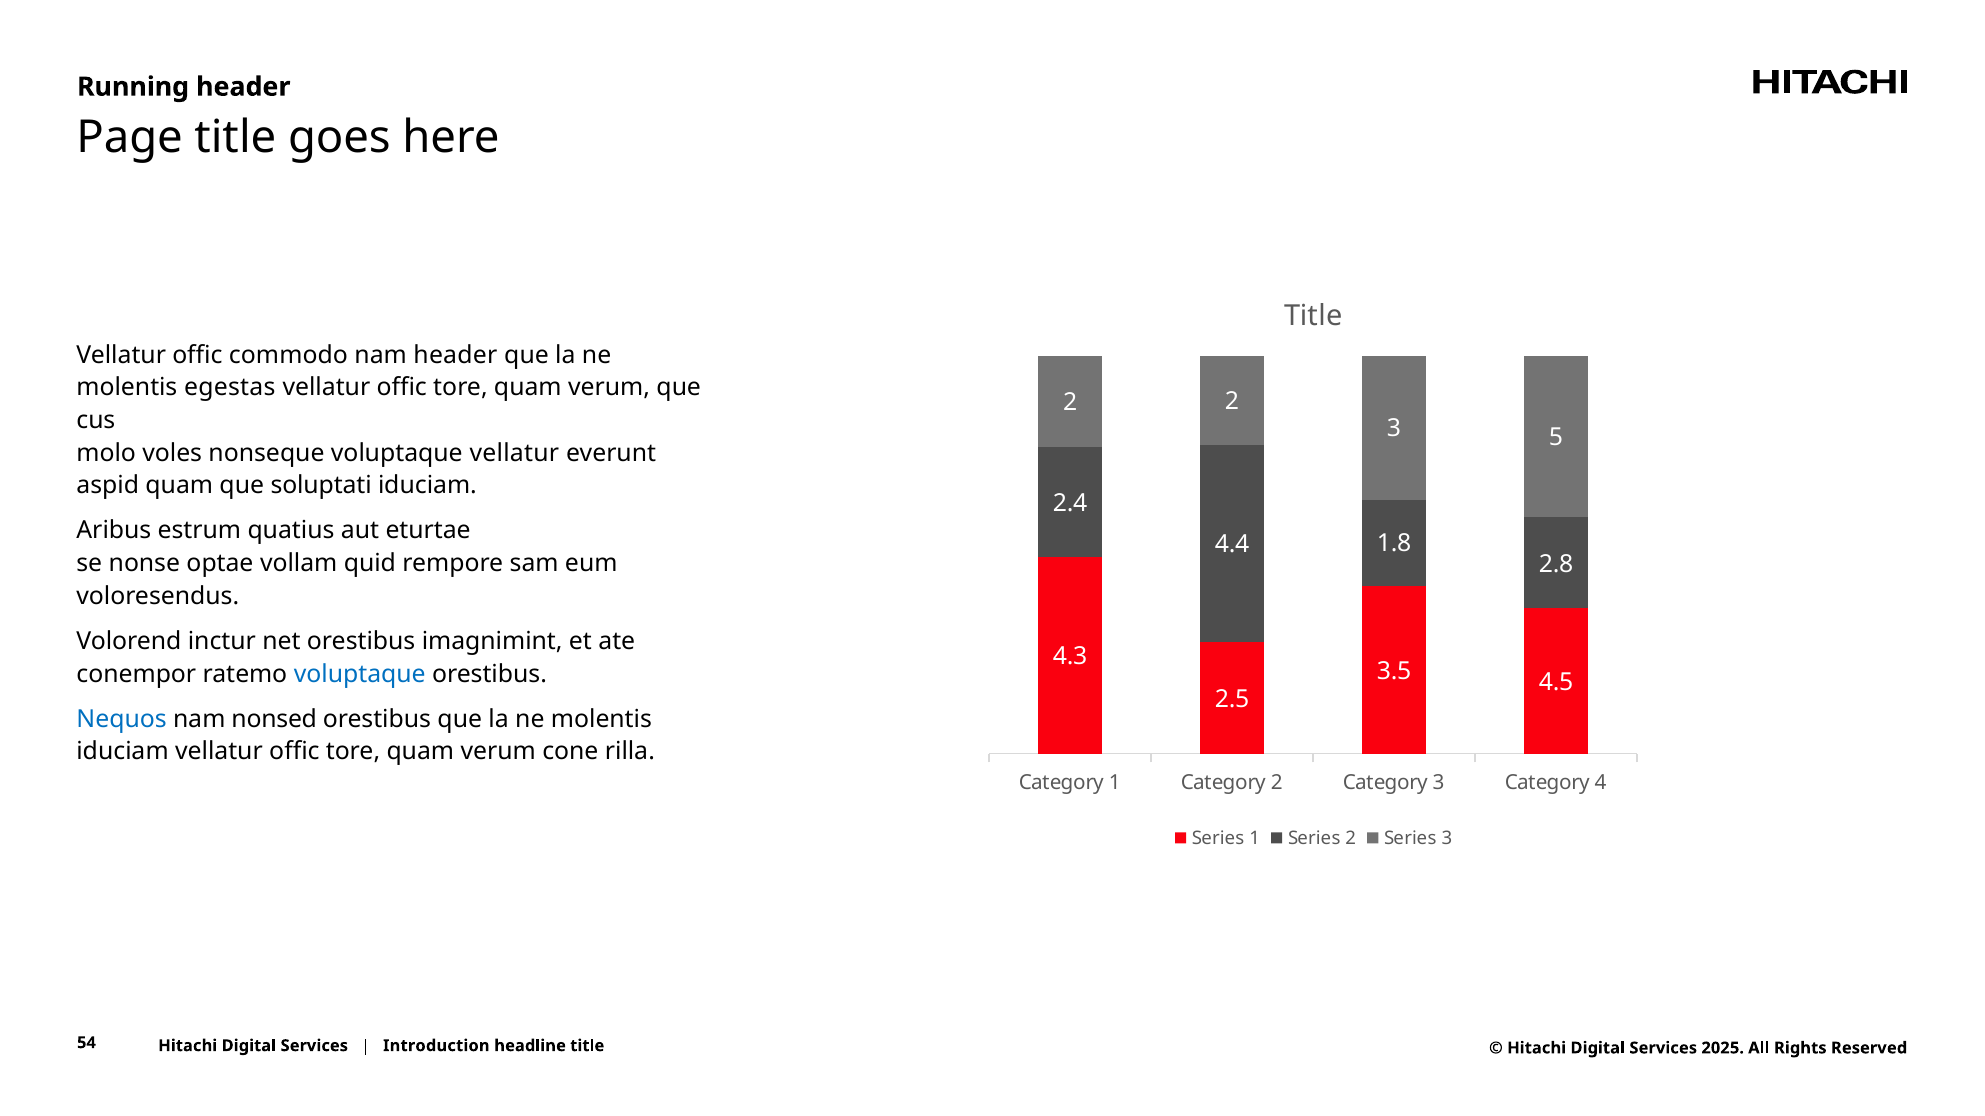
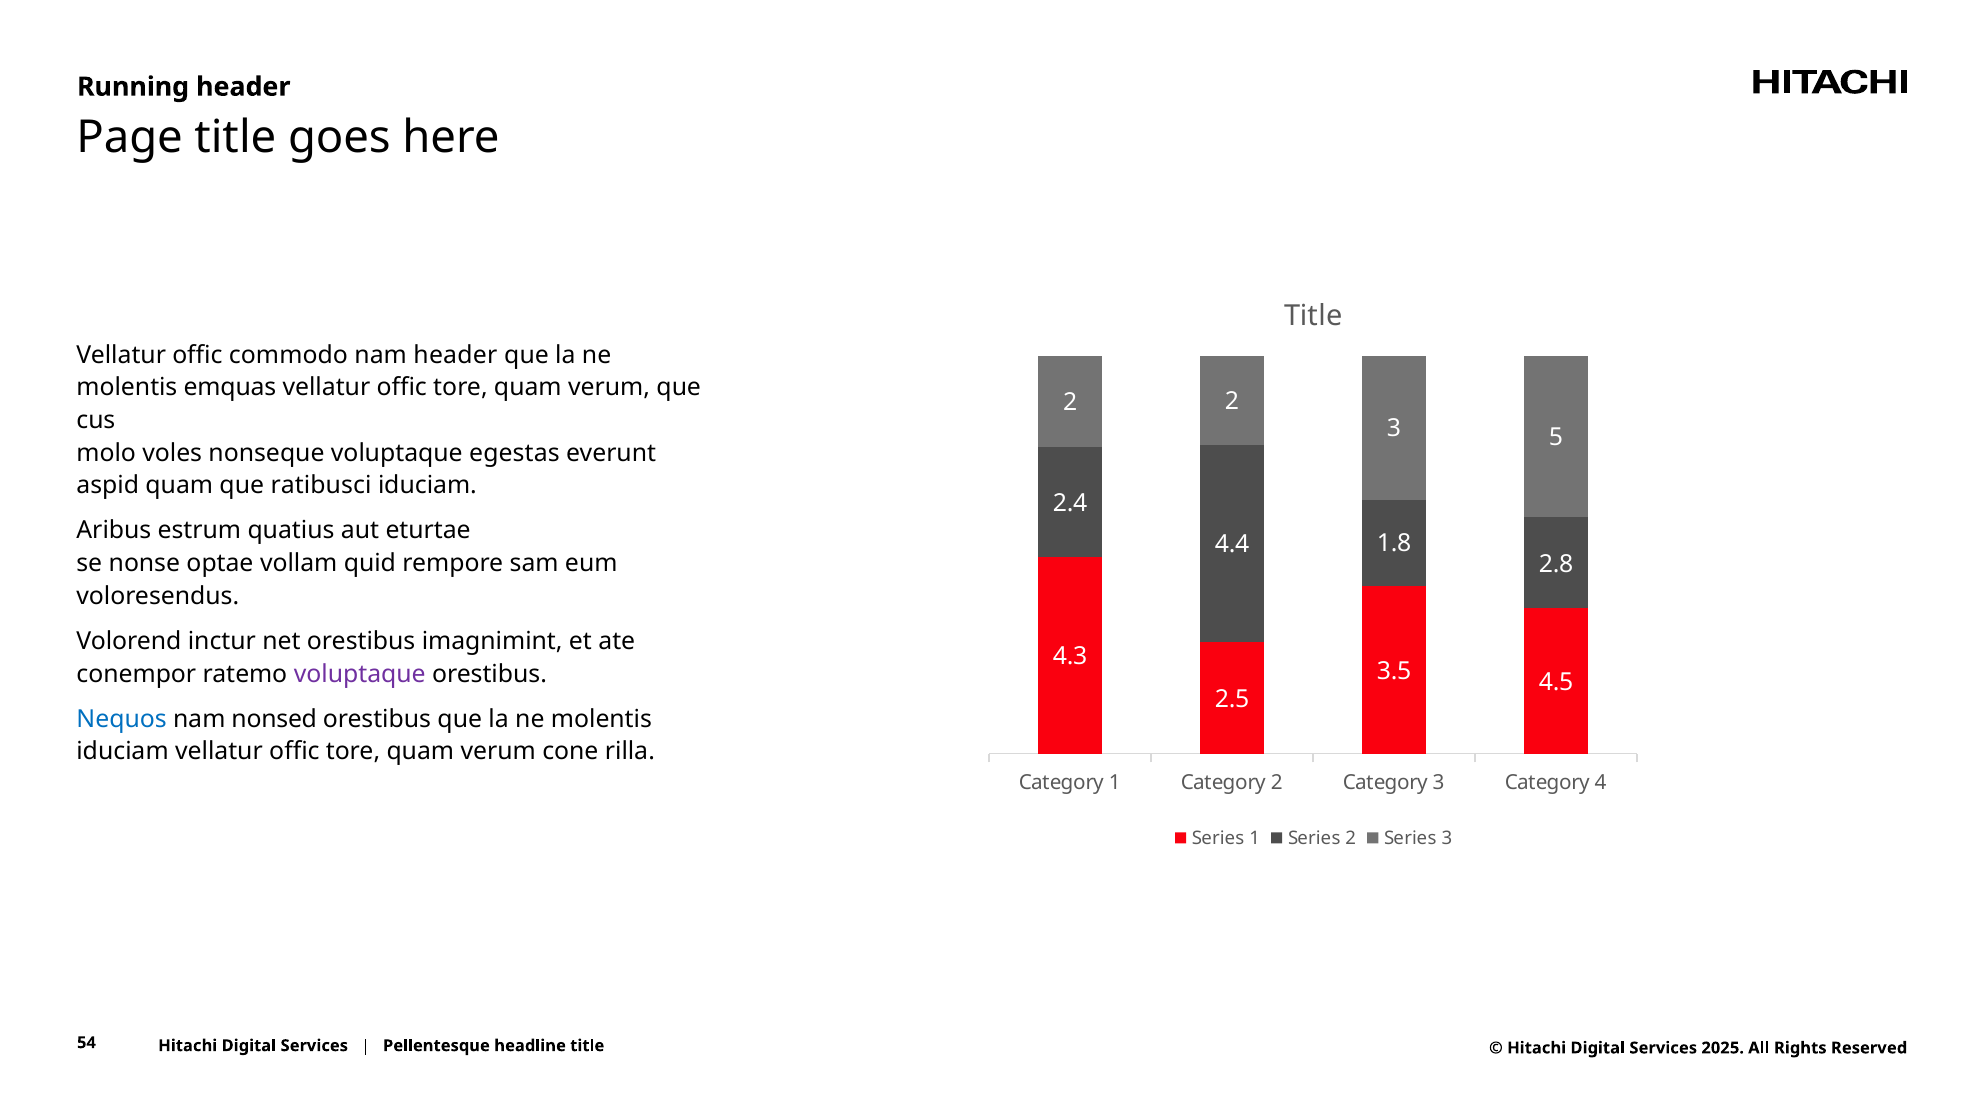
egestas: egestas -> emquas
voluptaque vellatur: vellatur -> egestas
soluptati: soluptati -> ratibusci
voluptaque at (360, 674) colour: blue -> purple
Introduction: Introduction -> Pellentesque
